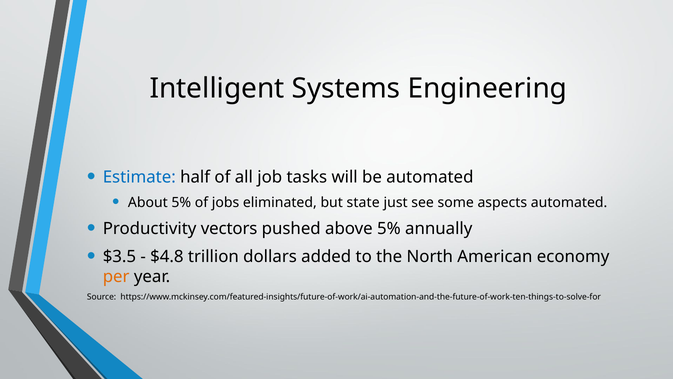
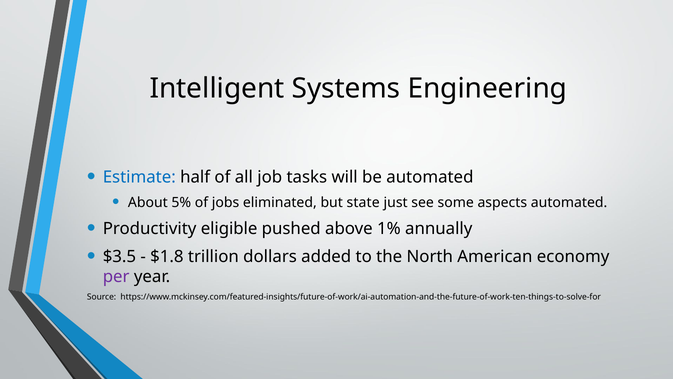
vectors: vectors -> eligible
above 5%: 5% -> 1%
$4.8: $4.8 -> $1.8
per colour: orange -> purple
